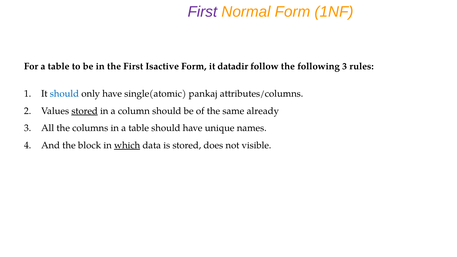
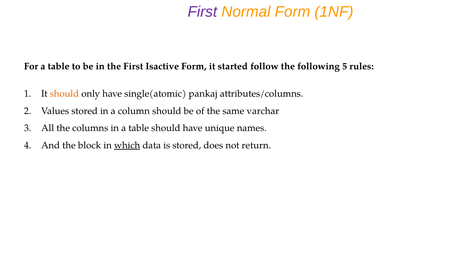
datadir: datadir -> started
following 3: 3 -> 5
should at (64, 94) colour: blue -> orange
stored at (85, 111) underline: present -> none
already: already -> varchar
visible: visible -> return
